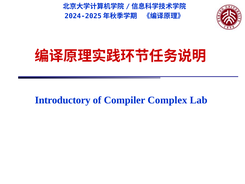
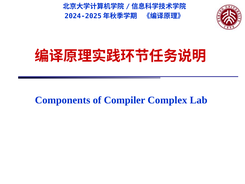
Introductory: Introductory -> Components
